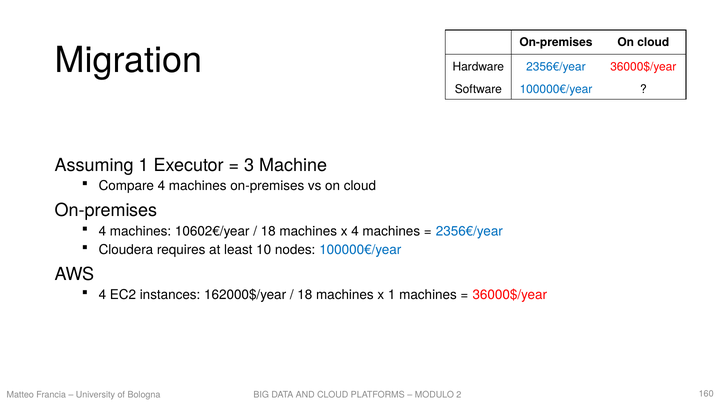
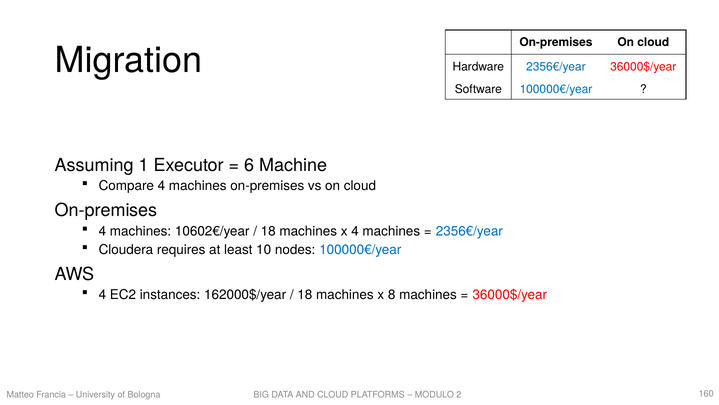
3: 3 -> 6
x 1: 1 -> 8
